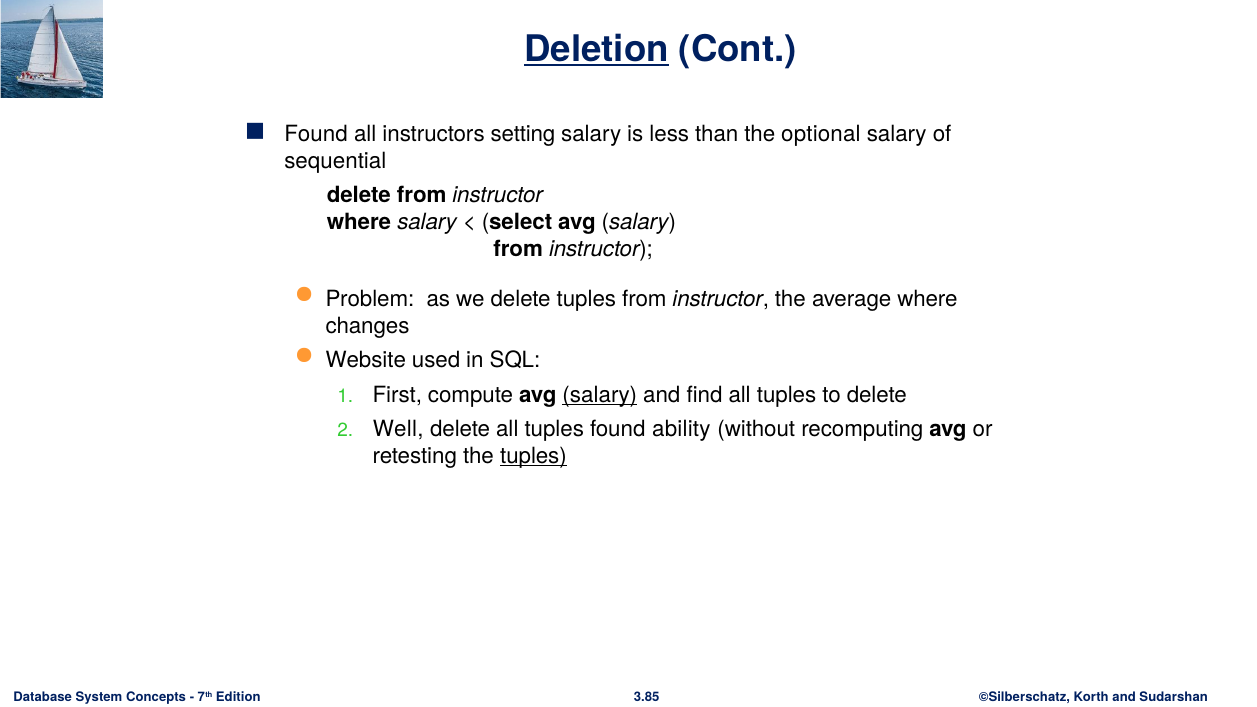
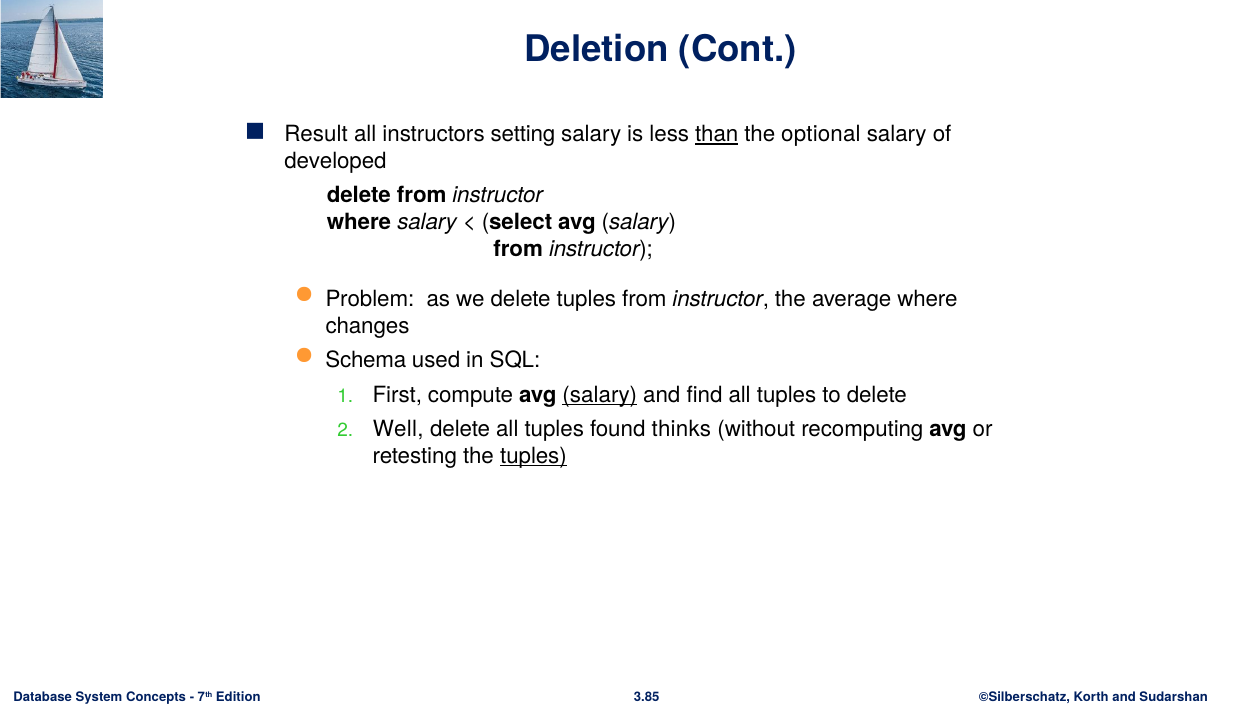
Deletion underline: present -> none
Found at (316, 134): Found -> Result
than underline: none -> present
sequential: sequential -> developed
Website: Website -> Schema
ability: ability -> thinks
